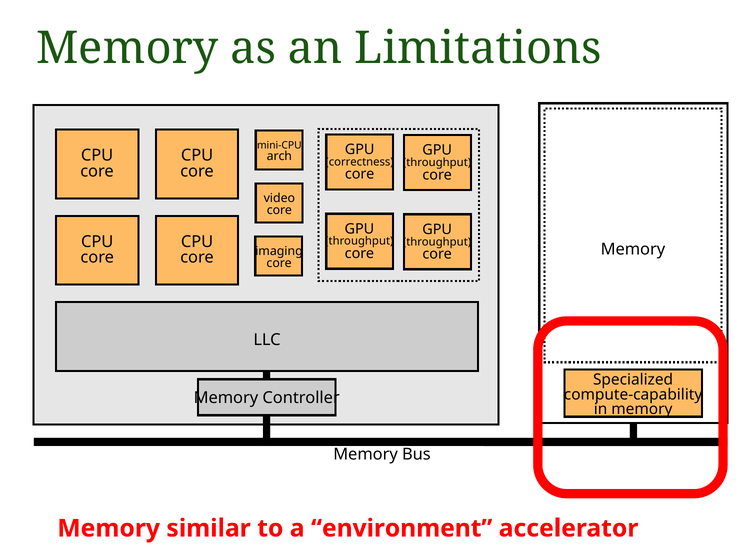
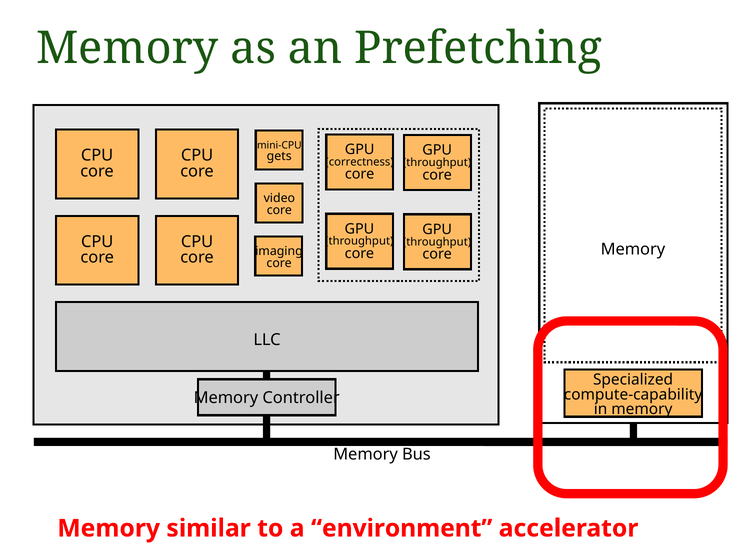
Limitations: Limitations -> Prefetching
arch: arch -> gets
